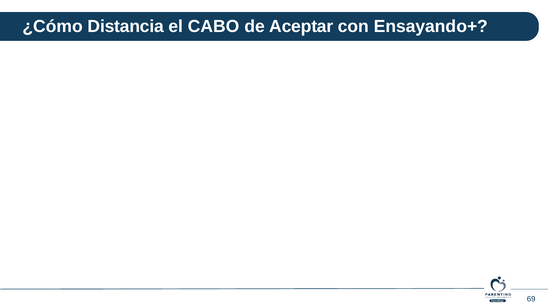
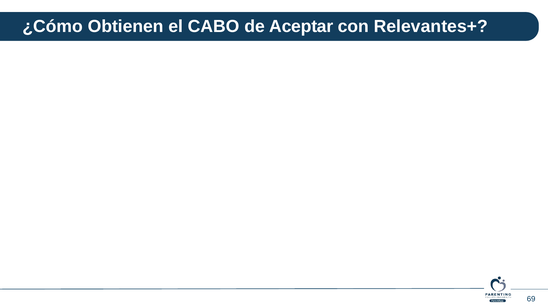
Distancia: Distancia -> Obtienen
Ensayando+: Ensayando+ -> Relevantes+
